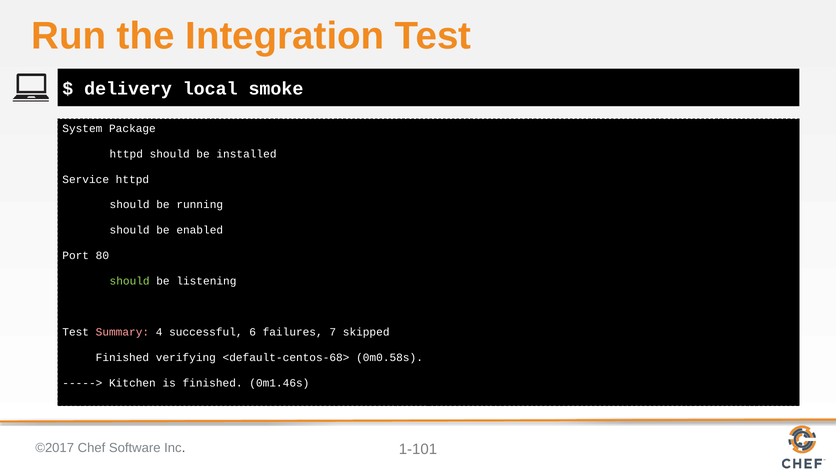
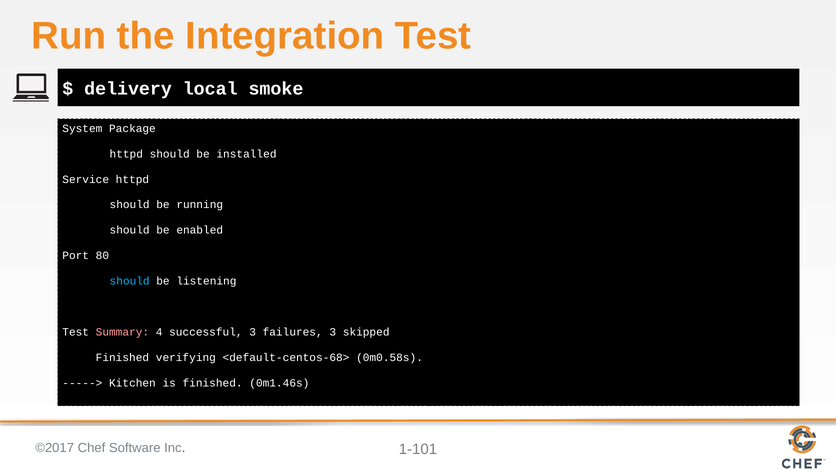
should at (130, 281) colour: light green -> light blue
successful 6: 6 -> 3
failures 7: 7 -> 3
